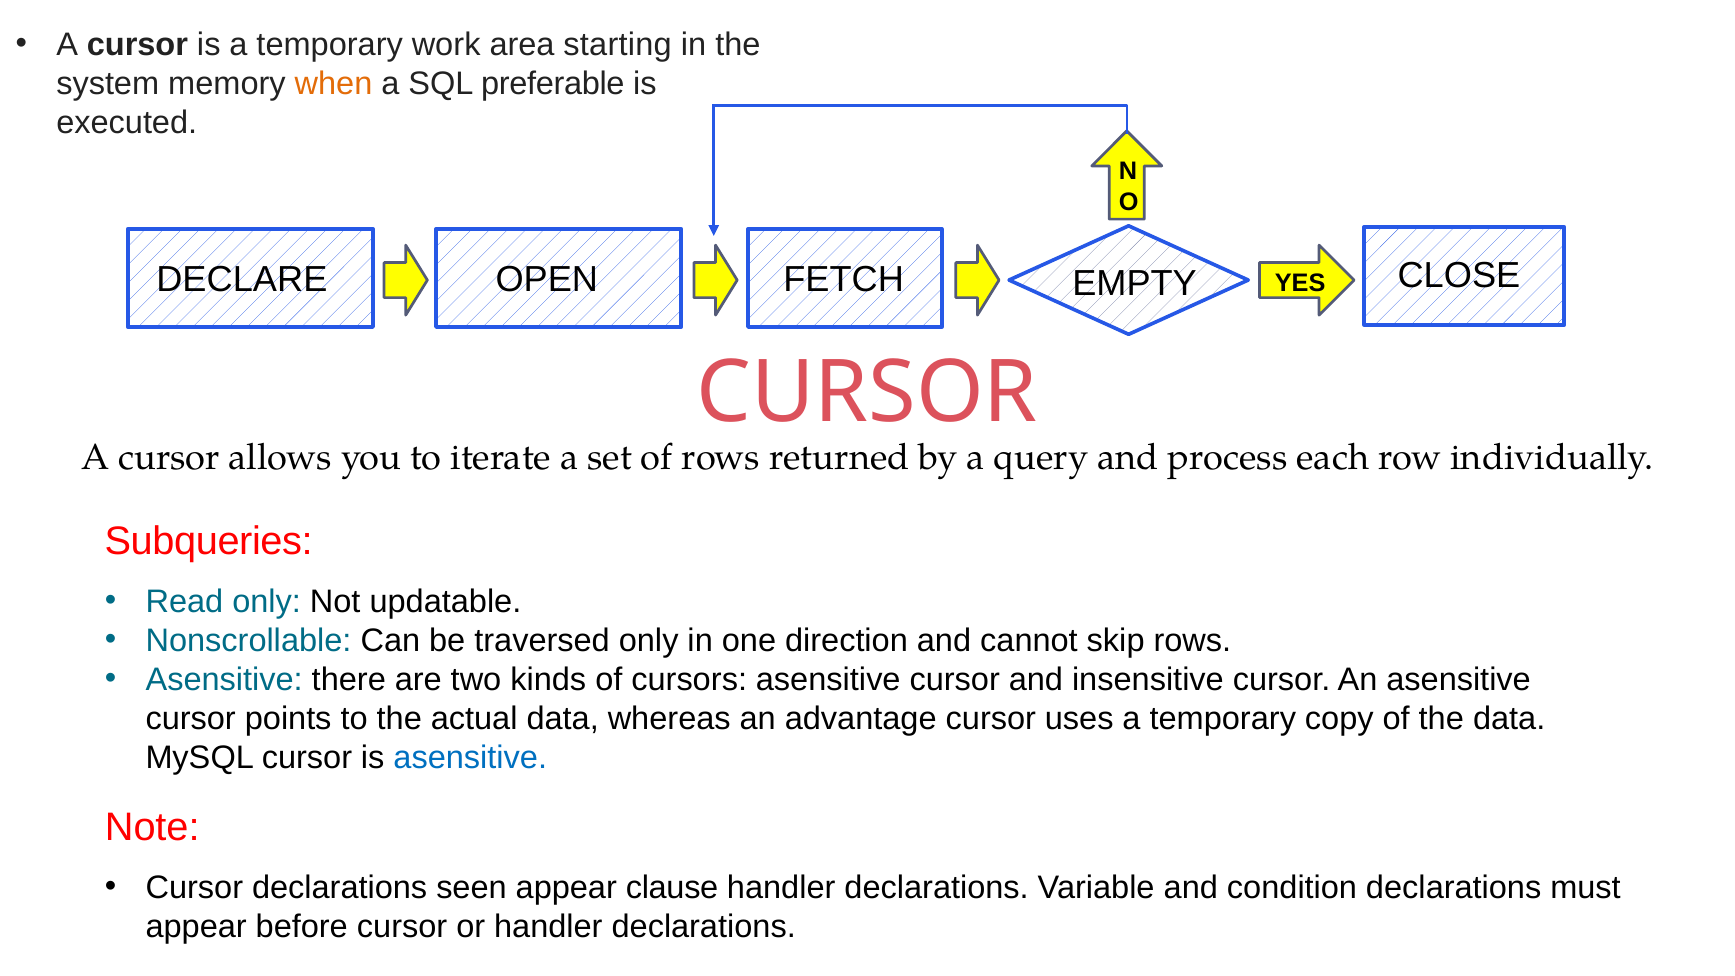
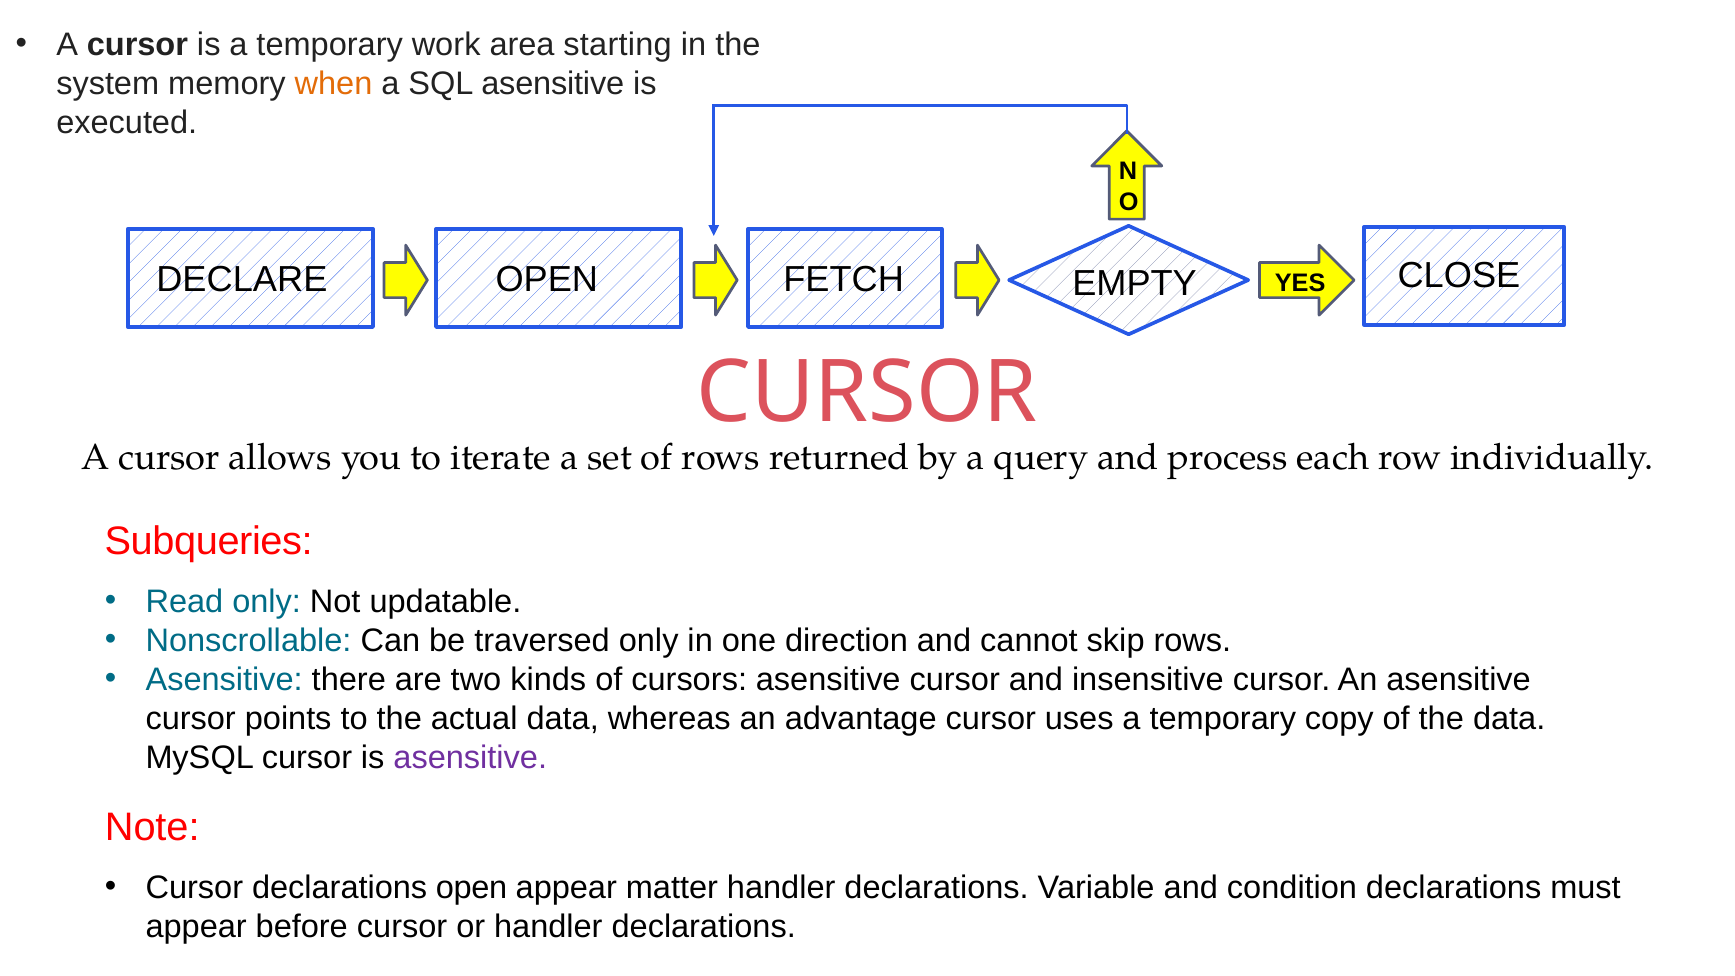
SQL preferable: preferable -> asensitive
asensitive at (470, 758) colour: blue -> purple
declarations seen: seen -> open
clause: clause -> matter
